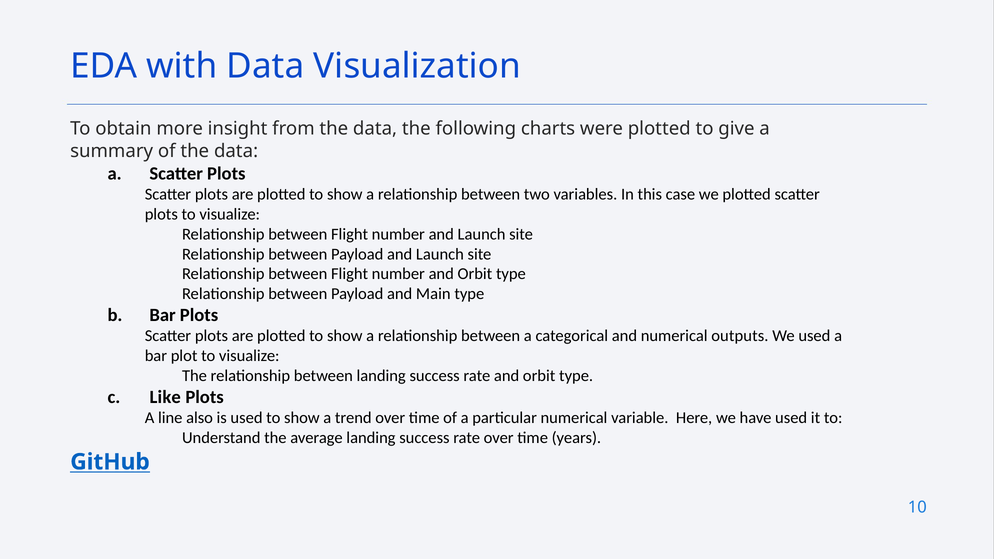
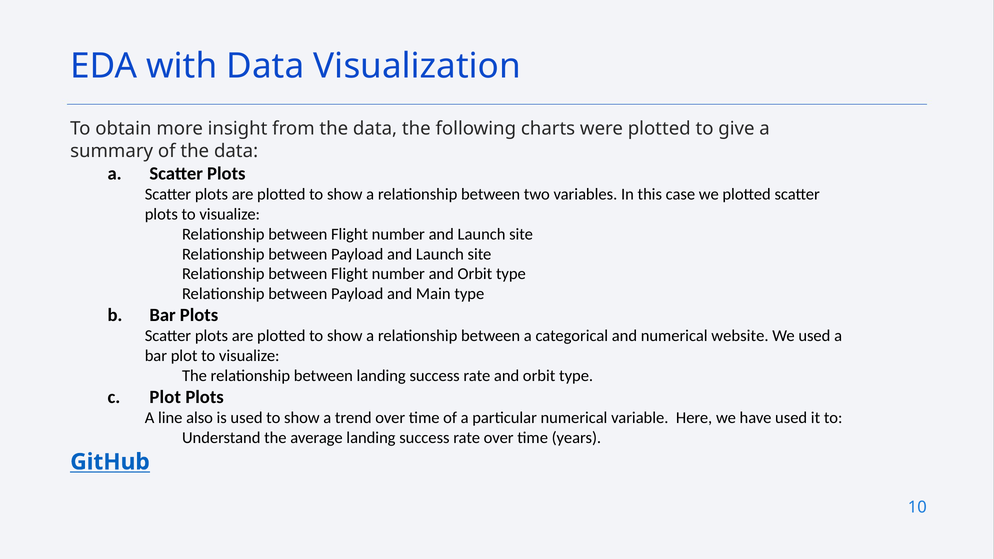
outputs: outputs -> website
Like at (165, 397): Like -> Plot
